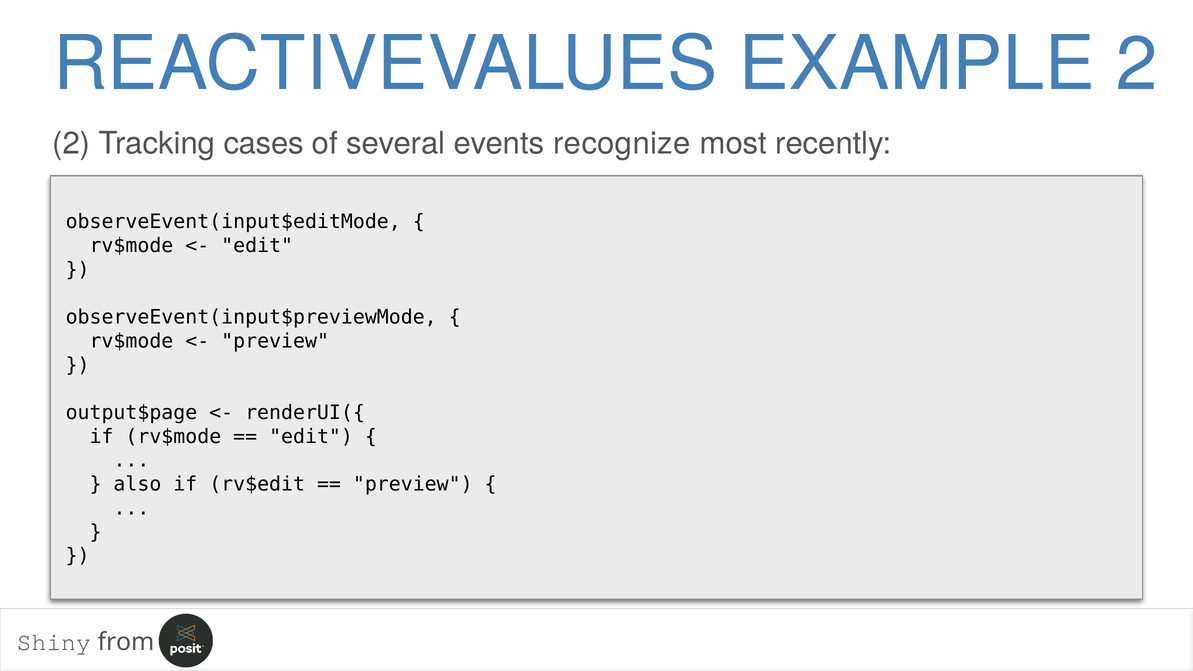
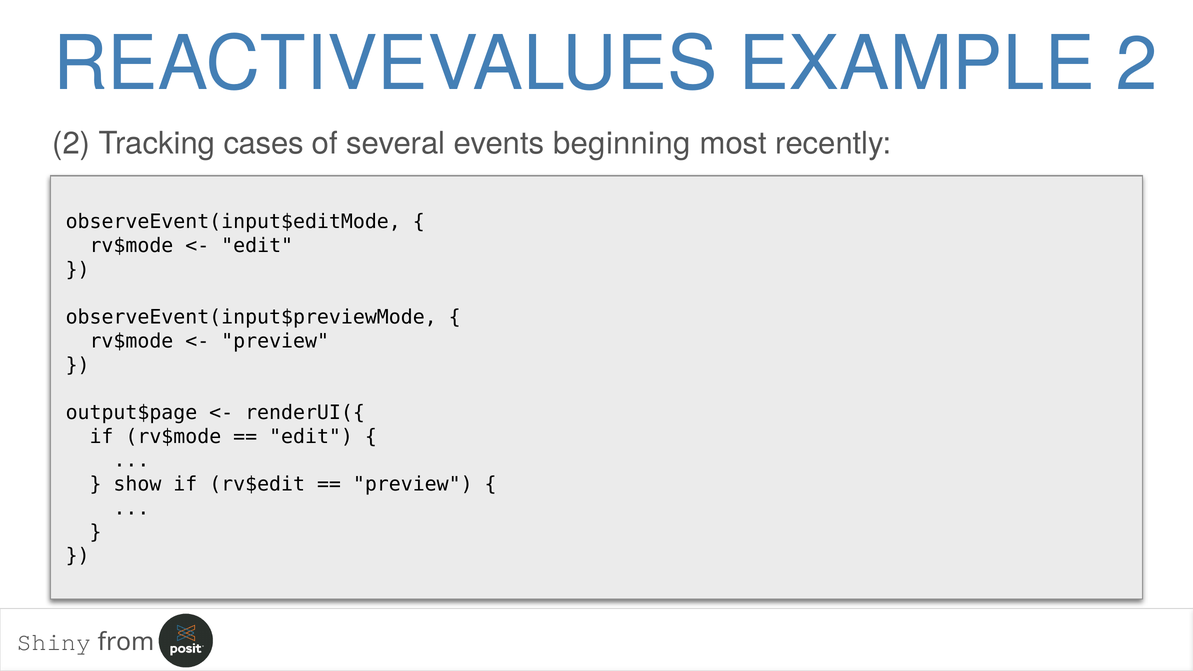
recognize: recognize -> beginning
also: also -> show
